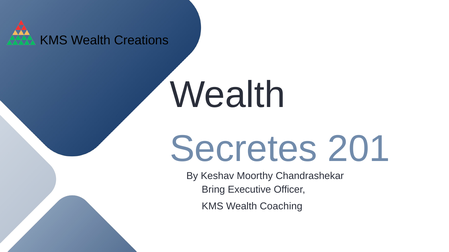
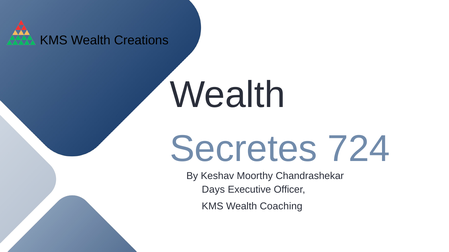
201: 201 -> 724
Bring: Bring -> Days
